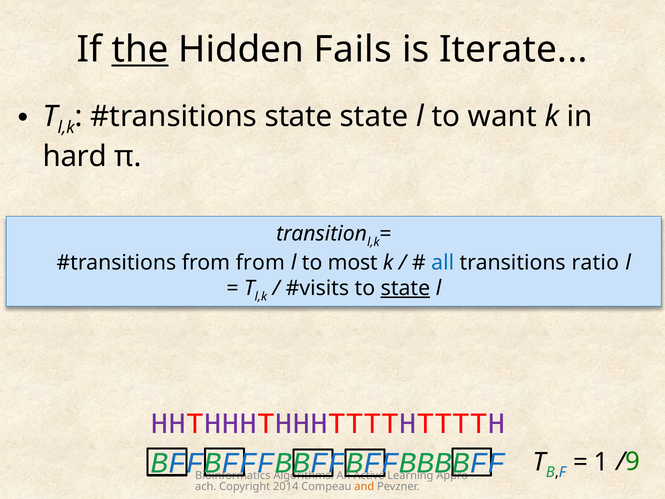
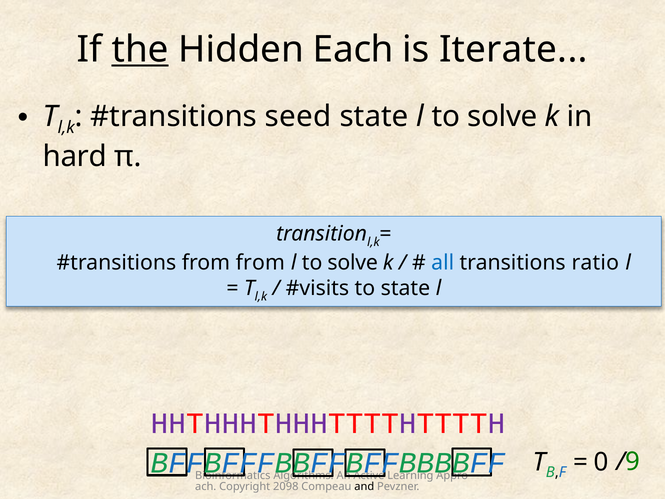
Fails: Fails -> Each
state at (299, 116): state -> seed
state l to want: want -> solve
most at (353, 263): most -> solve
state at (405, 288) underline: present -> none
1: 1 -> 0
2014: 2014 -> 2098
and colour: orange -> black
